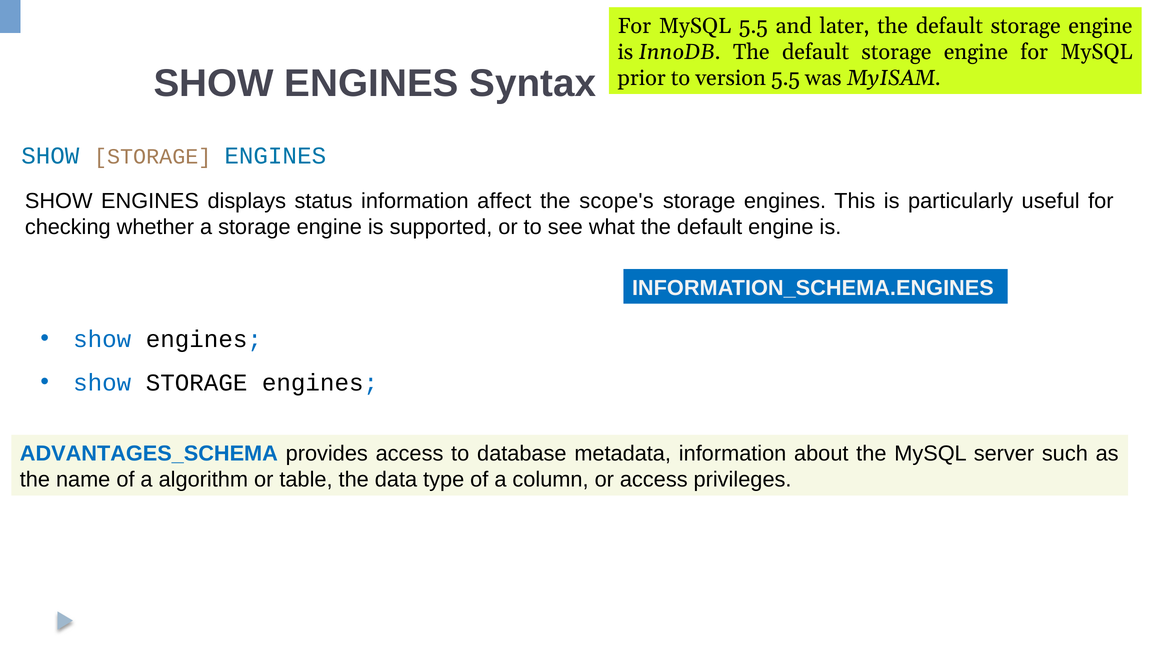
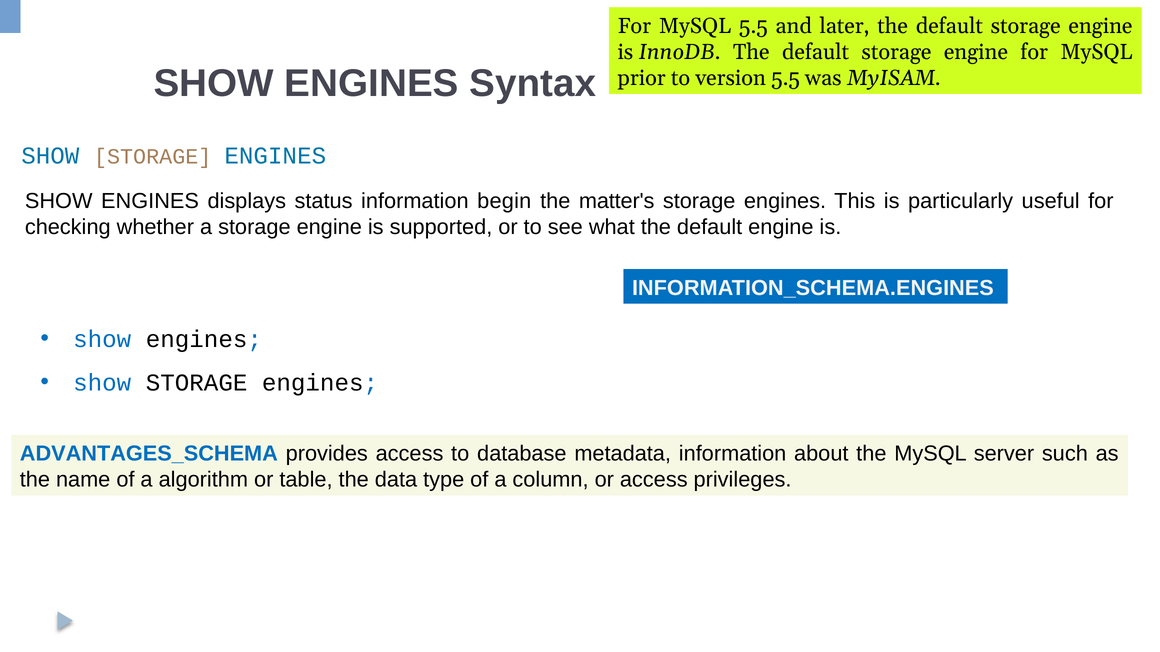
affect: affect -> begin
scope's: scope's -> matter's
